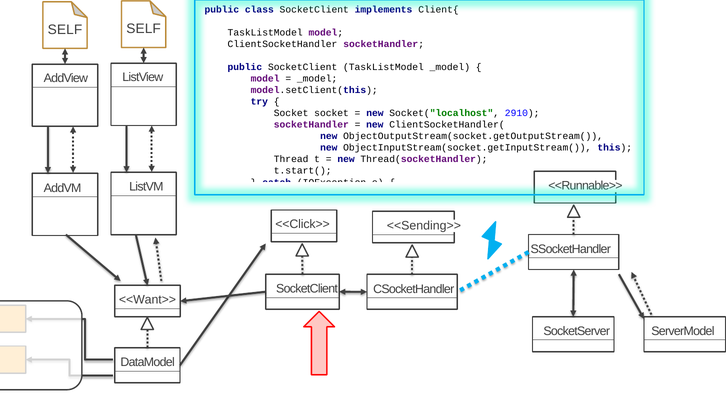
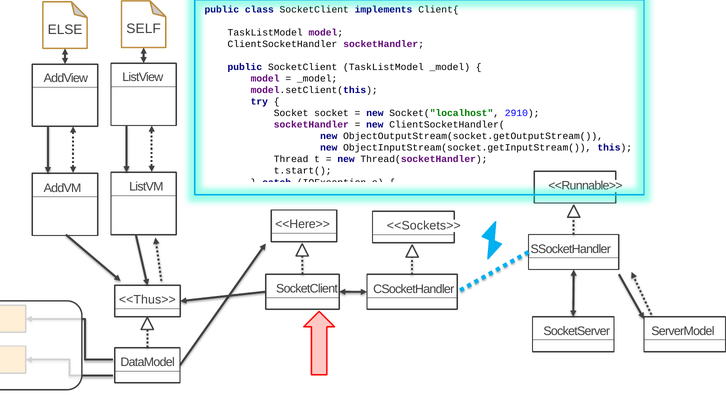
SELF at (65, 30): SELF -> ELSE
<<Click>>: <<Click>> -> <<Here>>
<<Sending>>: <<Sending>> -> <<Sockets>>
<<Want>>: <<Want>> -> <<Thus>>
